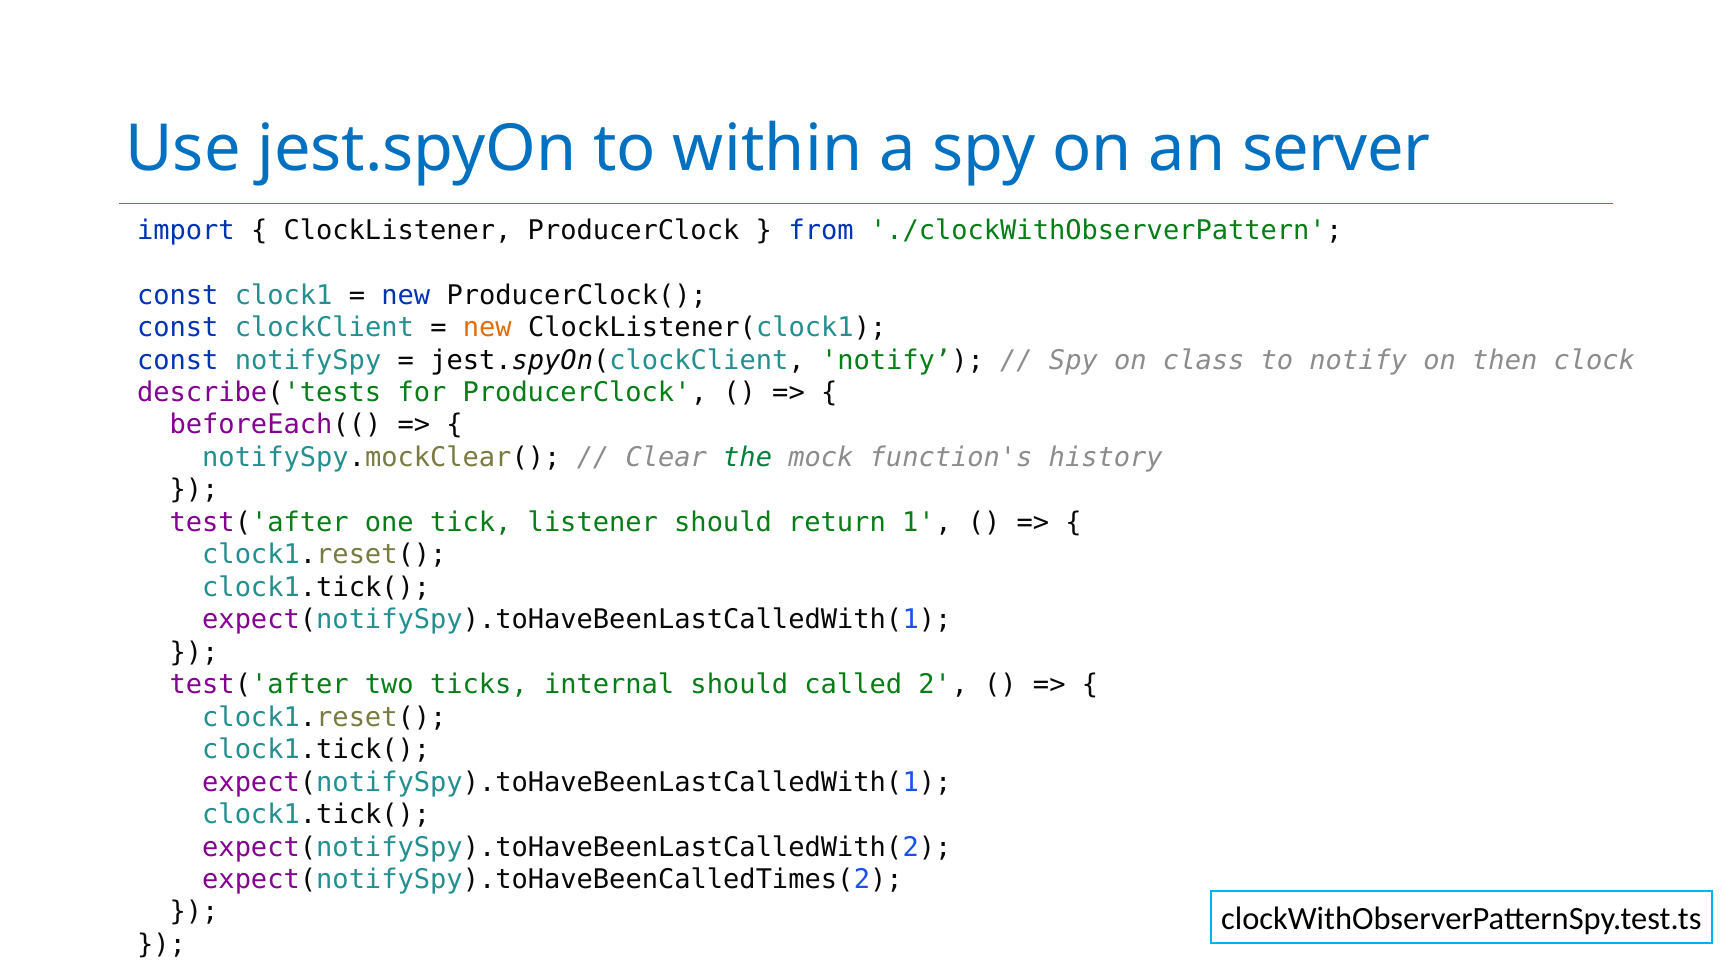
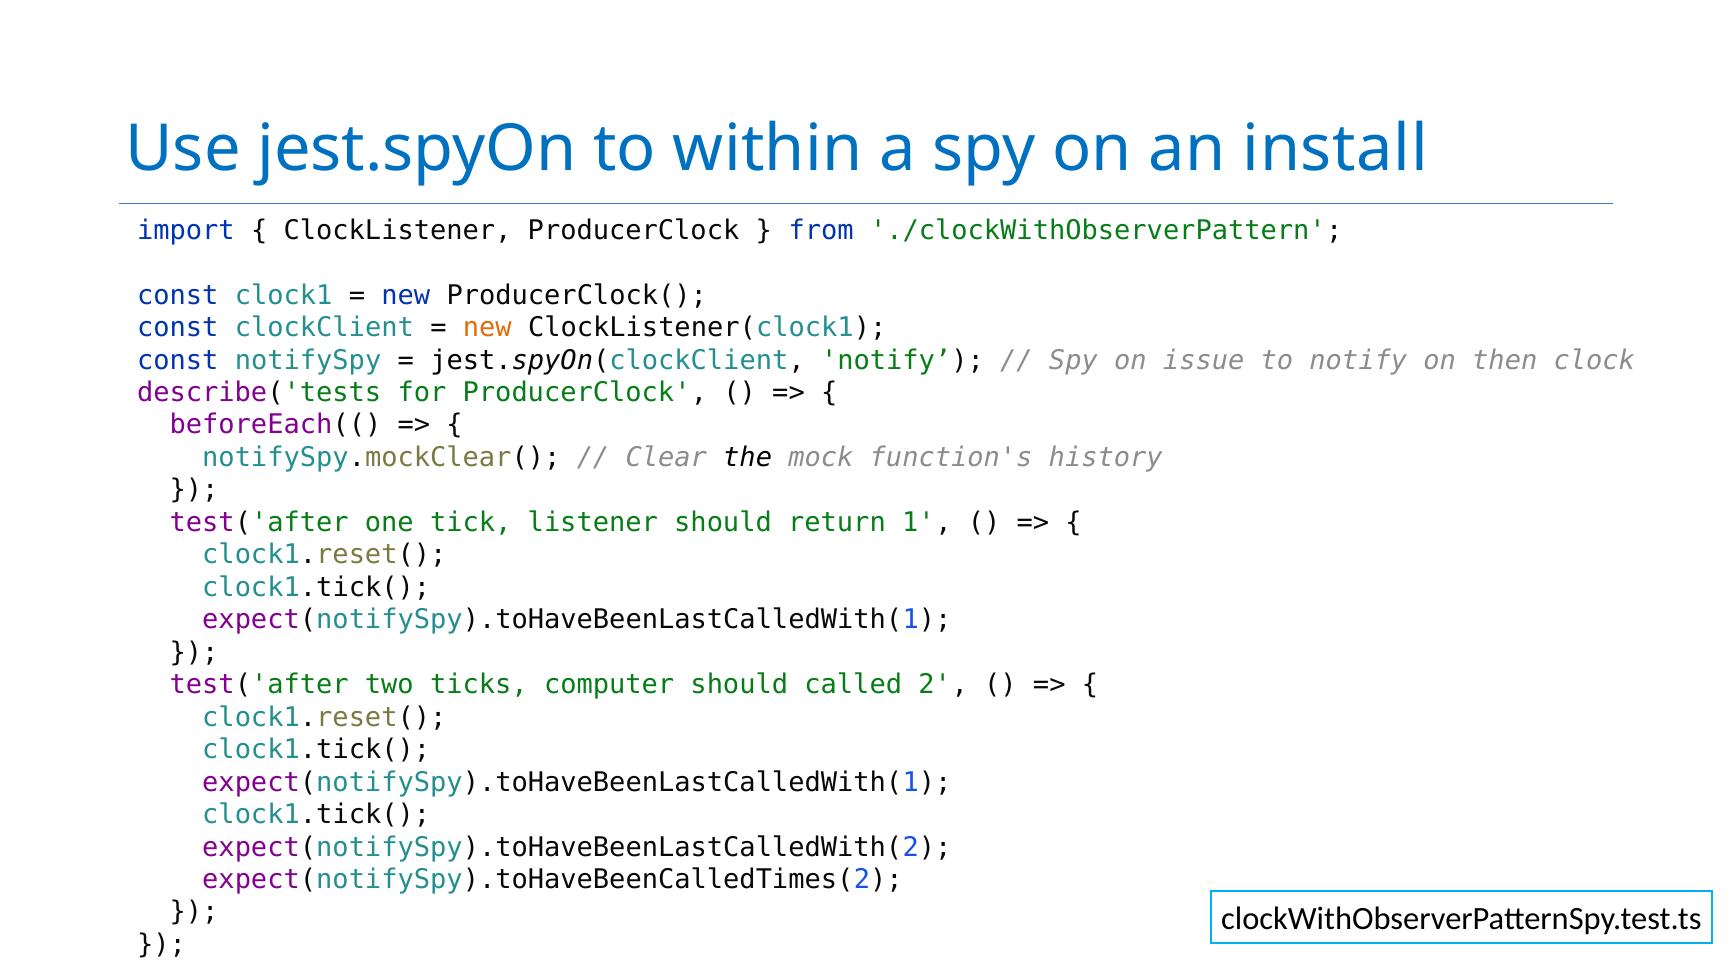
server: server -> install
class: class -> issue
the colour: green -> black
internal: internal -> computer
